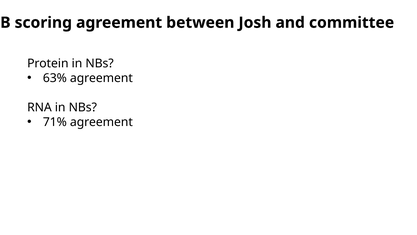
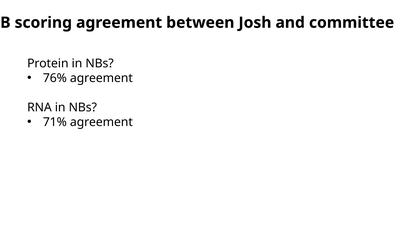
63%: 63% -> 76%
